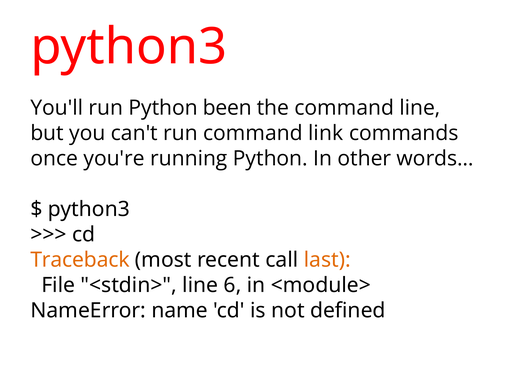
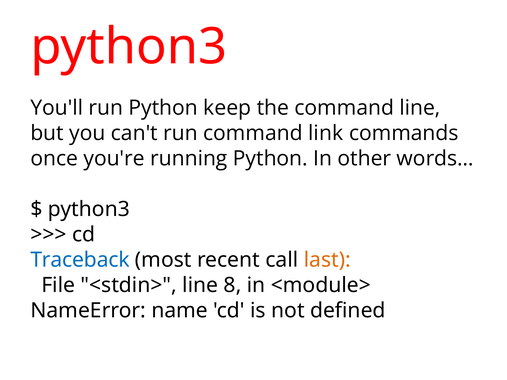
been: been -> keep
Traceback colour: orange -> blue
6: 6 -> 8
